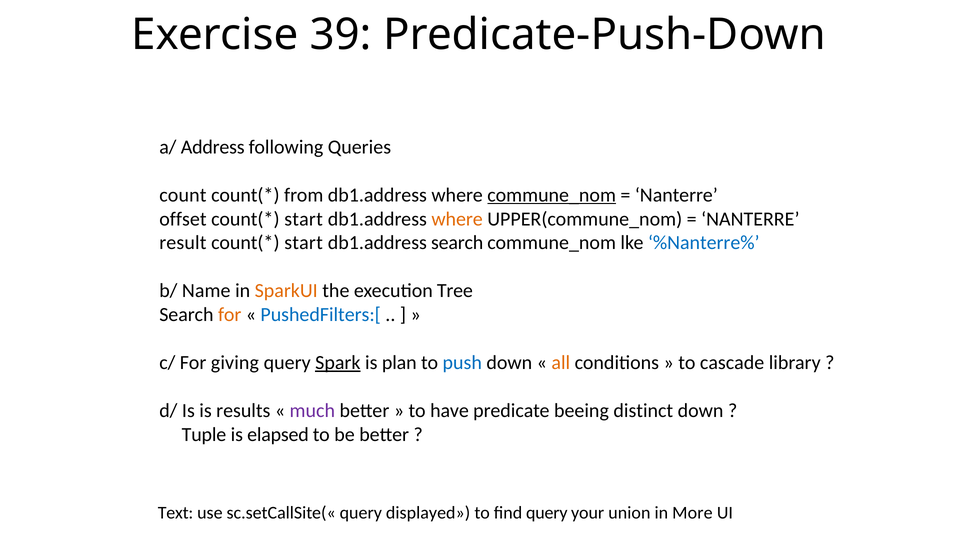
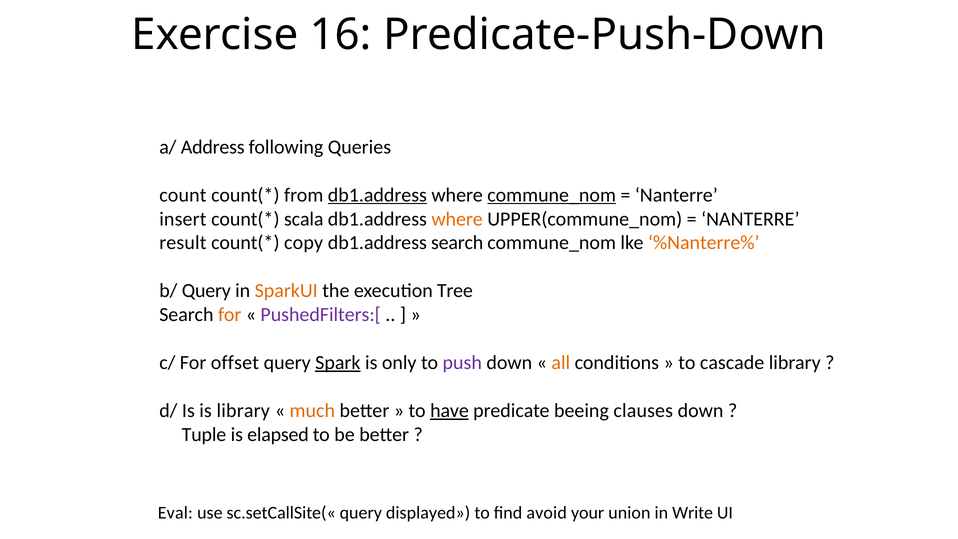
39: 39 -> 16
db1.address at (377, 195) underline: none -> present
offset: offset -> insert
start at (304, 219): start -> scala
start at (304, 243): start -> copy
%Nanterre% colour: blue -> orange
b/ Name: Name -> Query
PushedFilters:[ colour: blue -> purple
giving: giving -> offset
plan: plan -> only
push colour: blue -> purple
is results: results -> library
much colour: purple -> orange
have underline: none -> present
distinct: distinct -> clauses
Text: Text -> Eval
find query: query -> avoid
More: More -> Write
